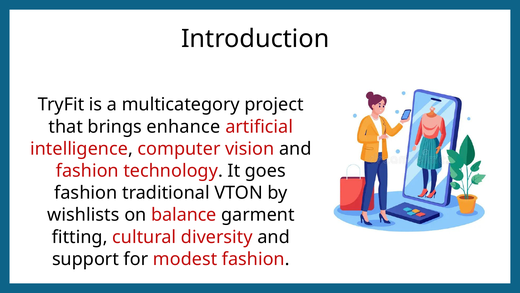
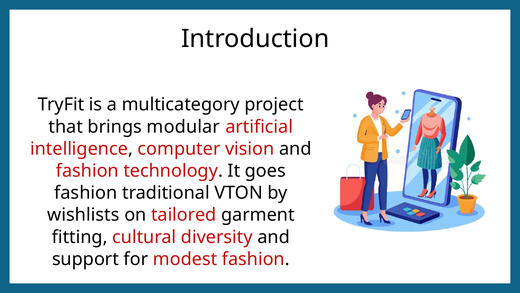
enhance: enhance -> modular
balance: balance -> tailored
